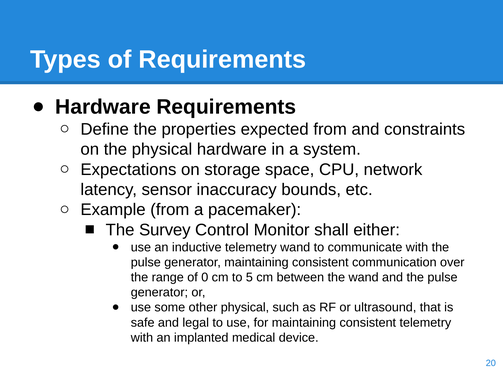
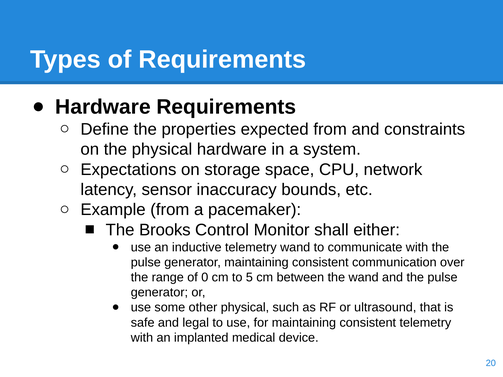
Survey: Survey -> Brooks
